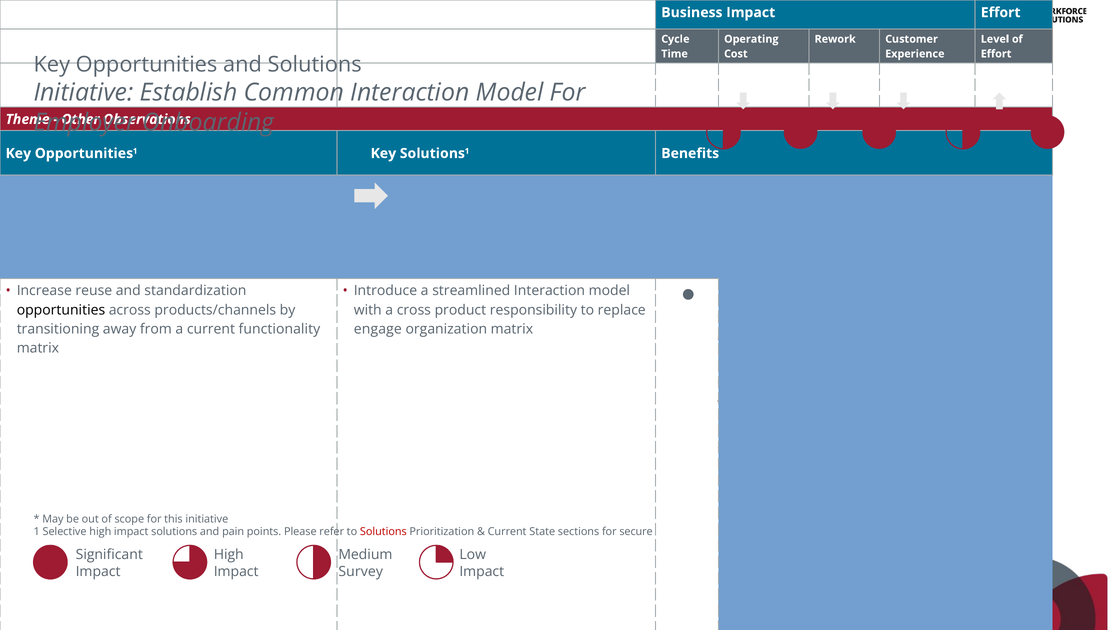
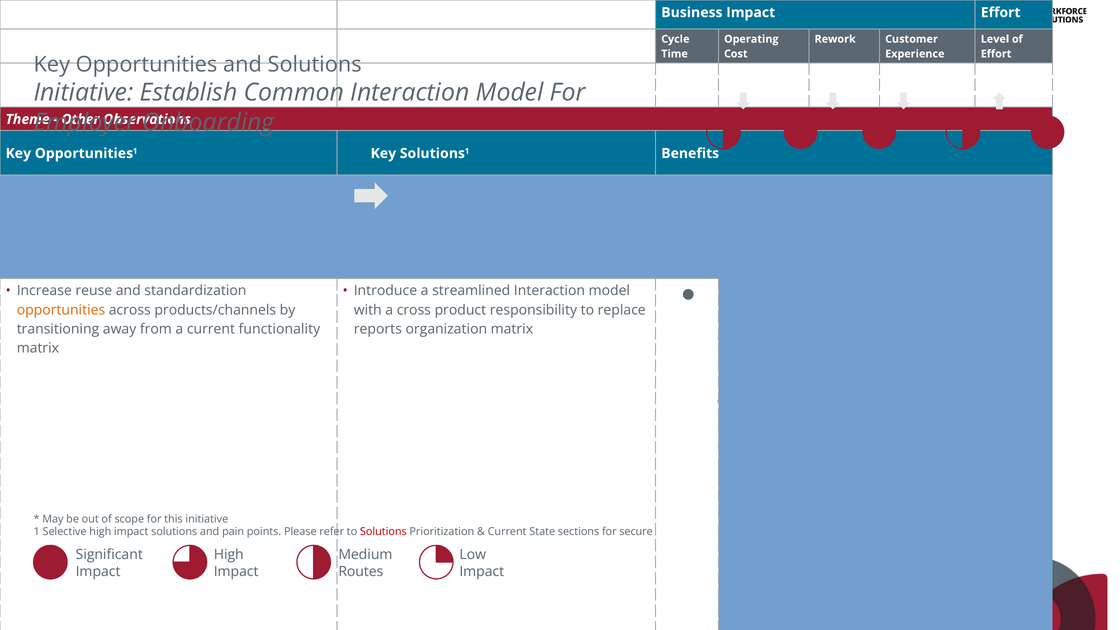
opportunities at (61, 310) colour: black -> orange
engage: engage -> reports
Survey: Survey -> Routes
